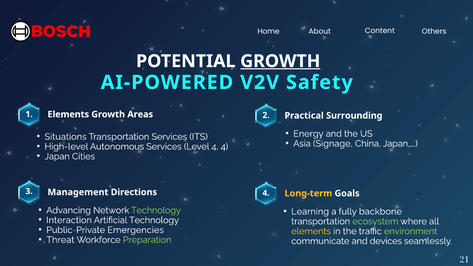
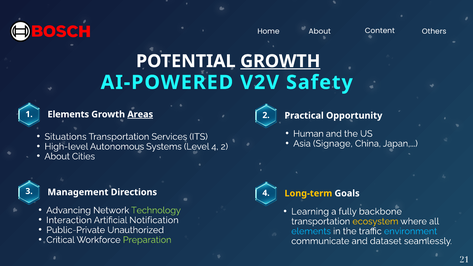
Areas underline: none -> present
Surrounding: Surrounding -> Opportunity
Energy: Energy -> Human
Autonomous Services: Services -> Systems
4 4: 4 -> 2
Japan at (57, 156): Japan -> About
Artificial Technology: Technology -> Notification
ecosystem colour: light green -> yellow
Emergencies: Emergencies -> Unauthorized
elements at (311, 231) colour: yellow -> light blue
environment colour: light green -> light blue
Threat: Threat -> Critical
devices: devices -> dataset
